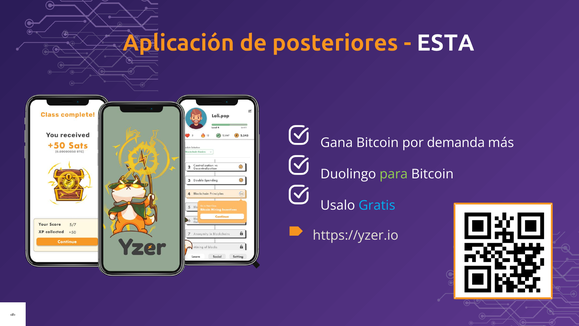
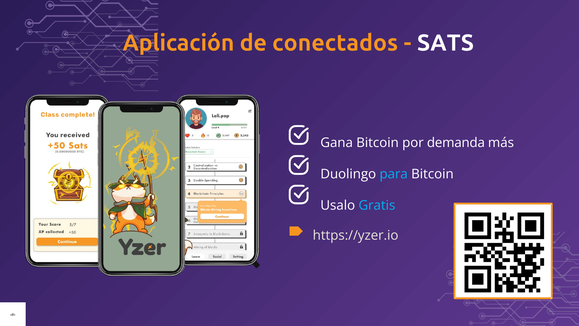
posteriores: posteriores -> conectados
ESTA: ESTA -> SATS
para colour: light green -> light blue
